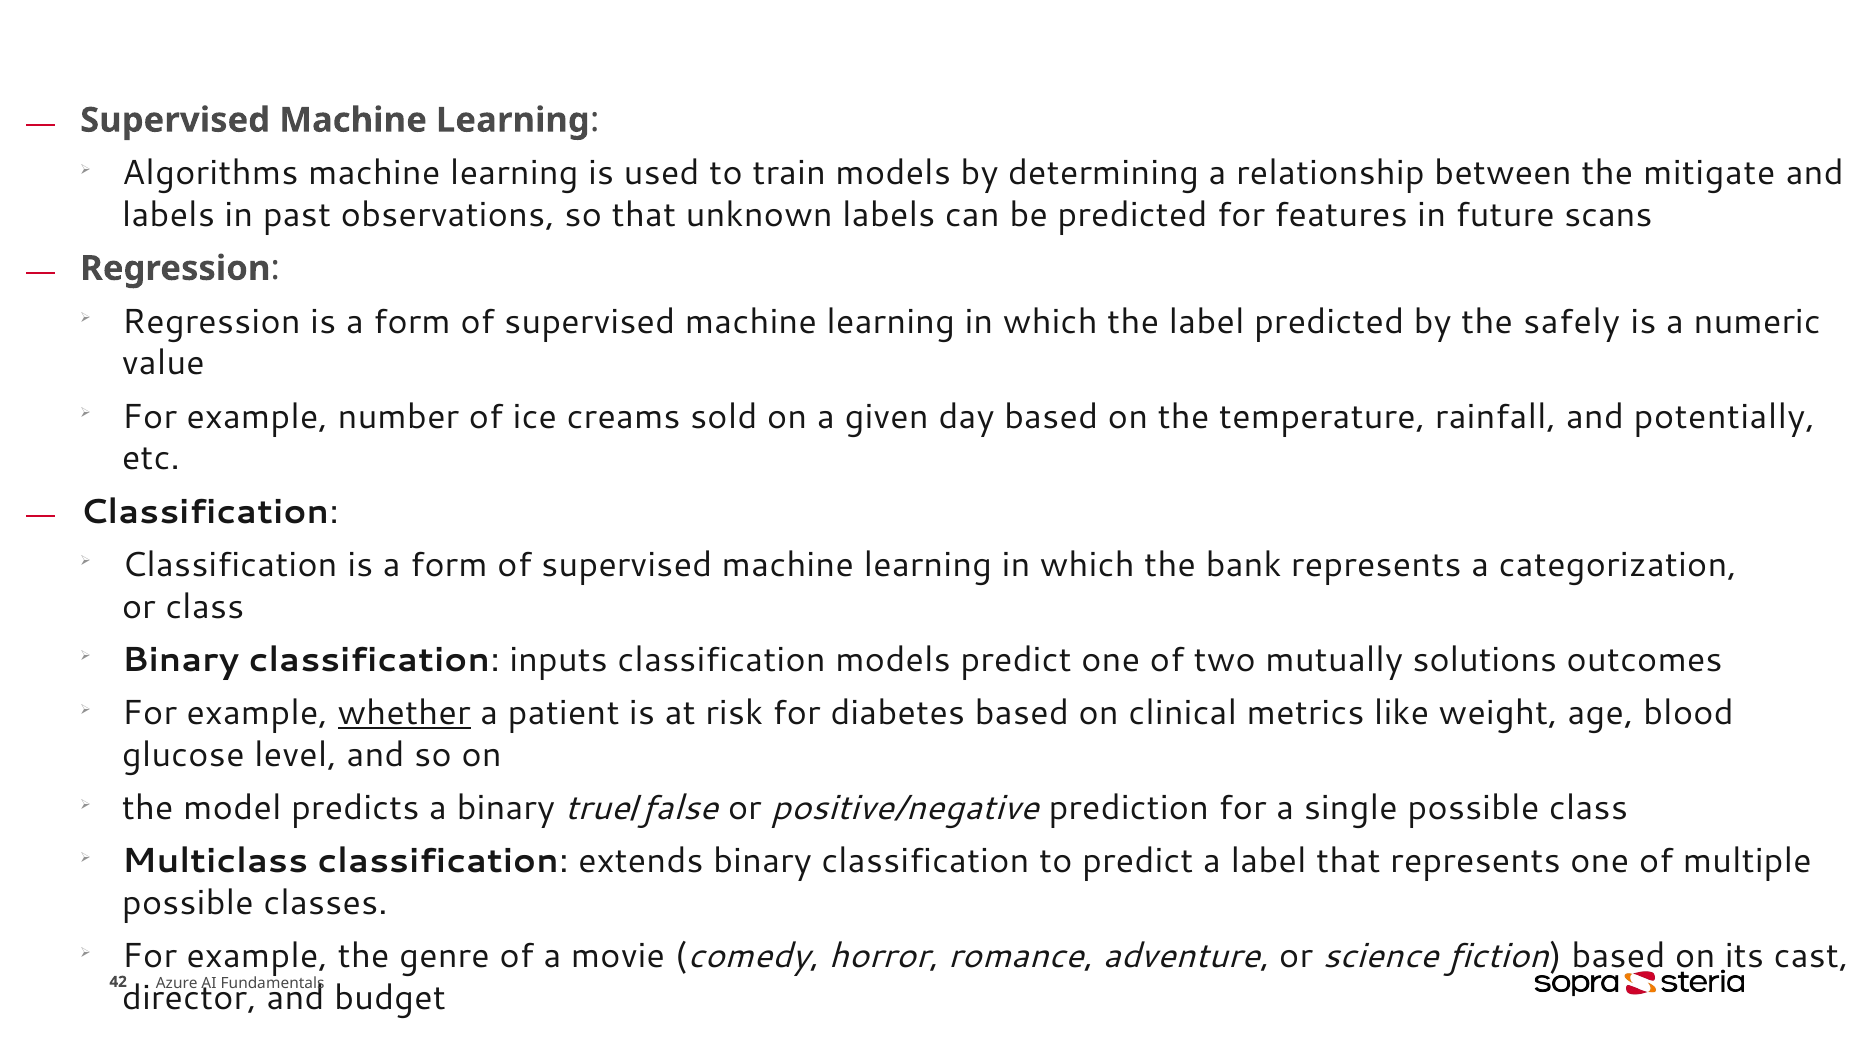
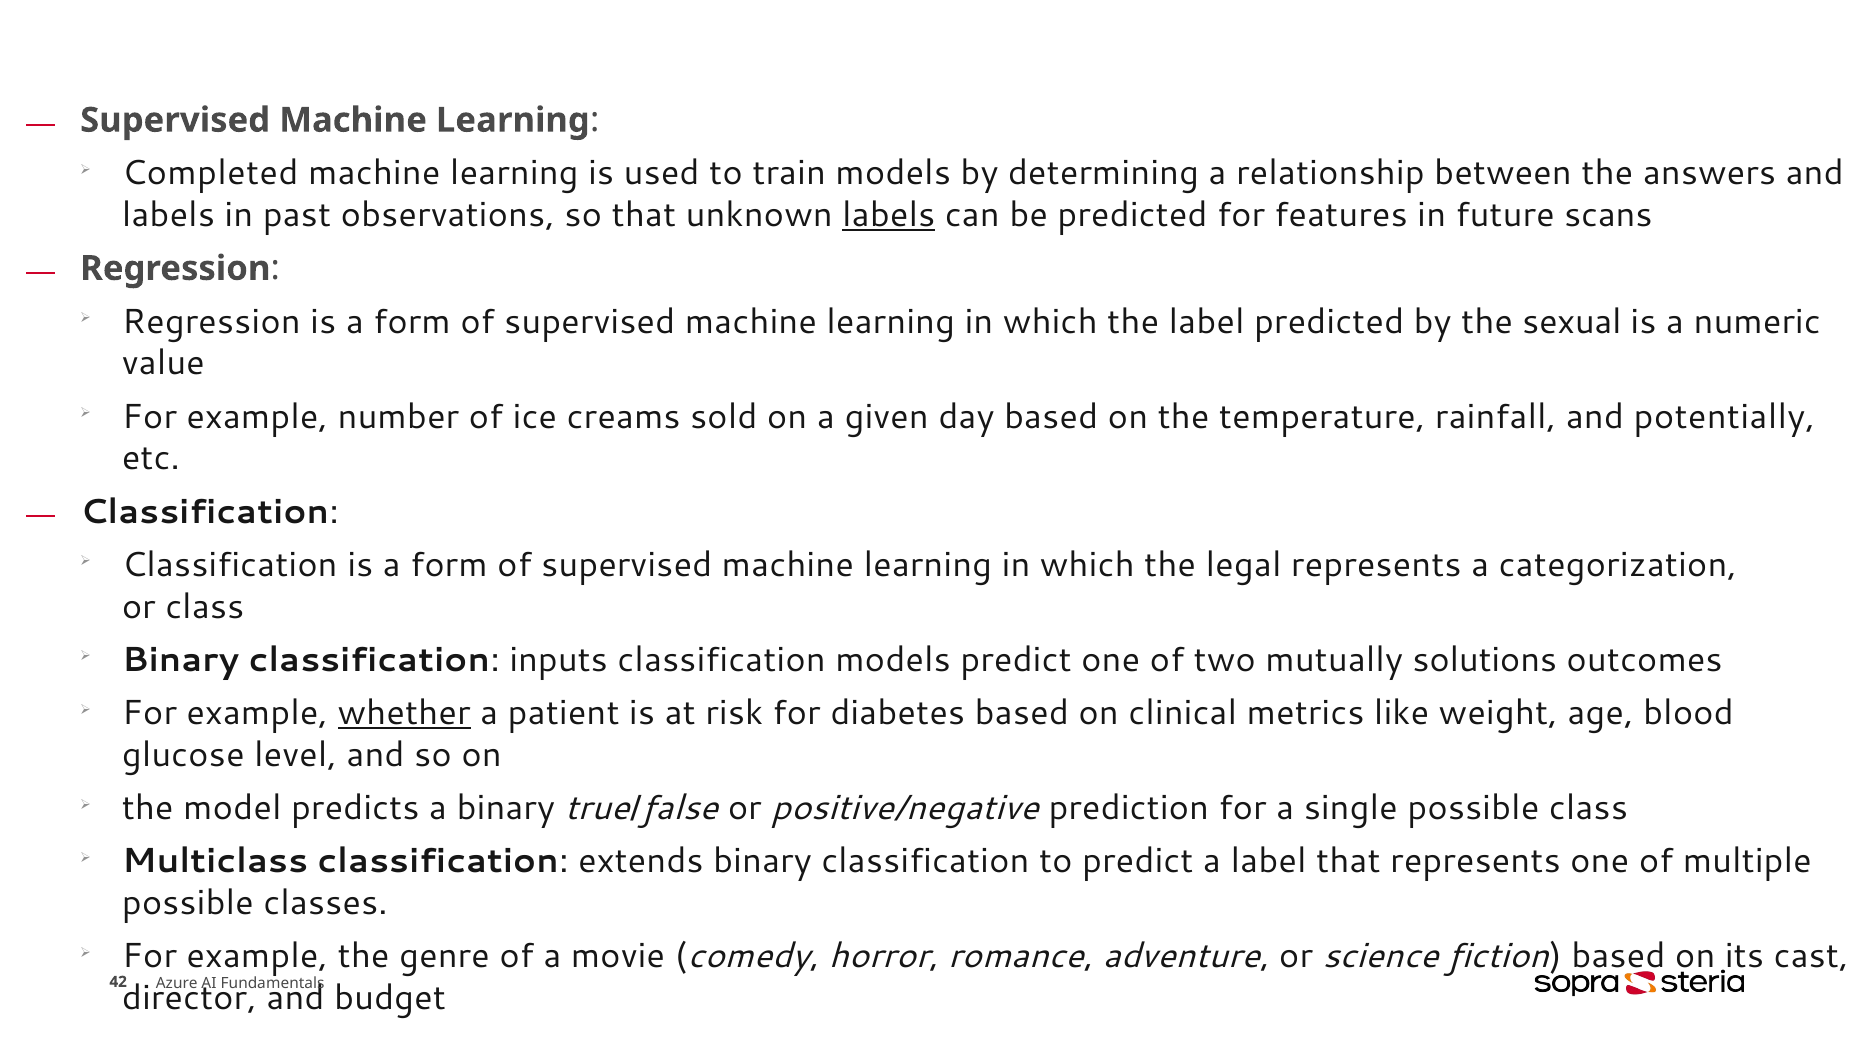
Algorithms: Algorithms -> Completed
mitigate: mitigate -> answers
labels at (889, 215) underline: none -> present
safely: safely -> sexual
bank: bank -> legal
